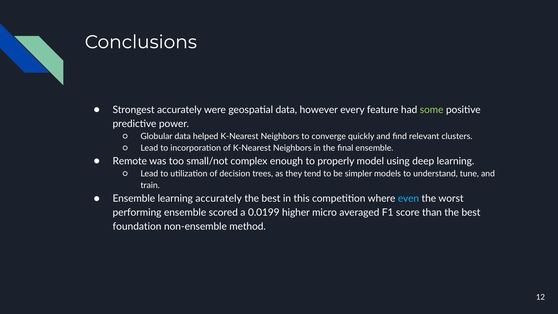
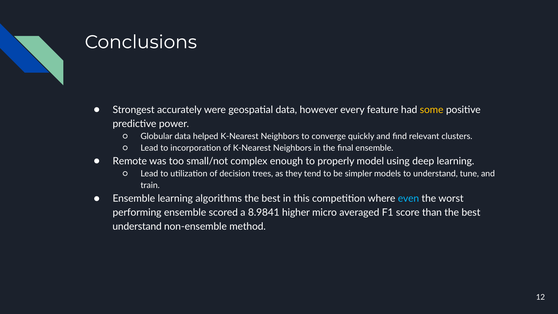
some colour: light green -> yellow
learning accurately: accurately -> algorithms
0.0199: 0.0199 -> 8.9841
foundation at (137, 226): foundation -> understand
